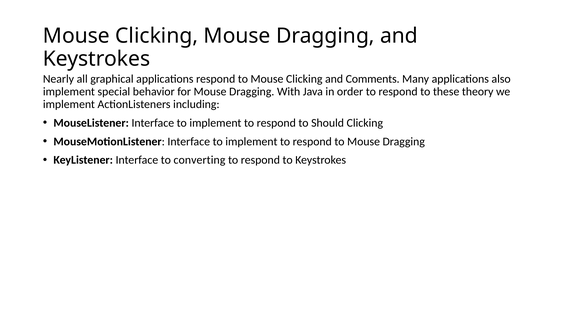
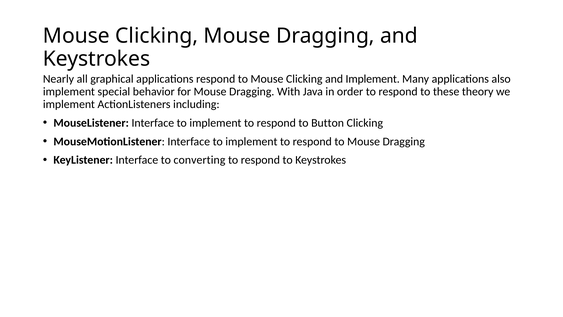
and Comments: Comments -> Implement
Should: Should -> Button
